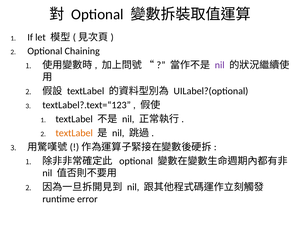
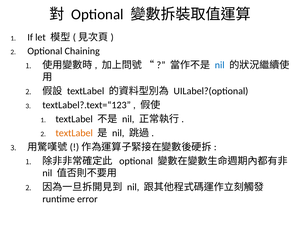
nil at (220, 65) colour: purple -> blue
